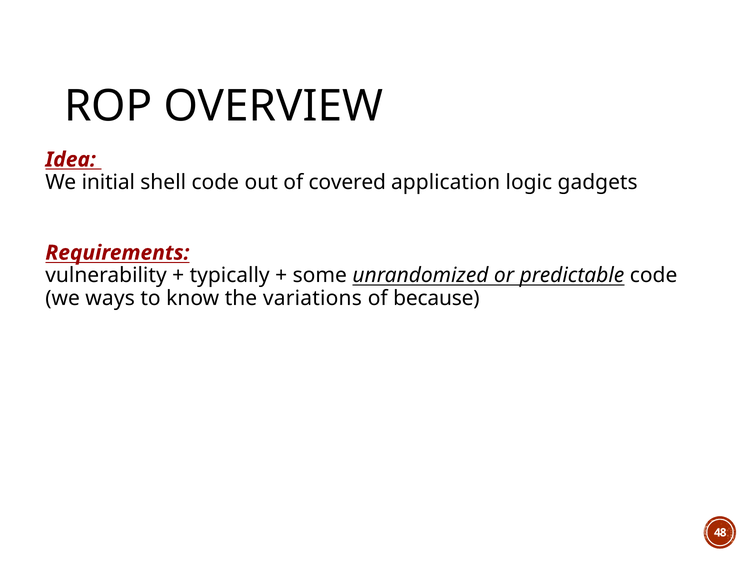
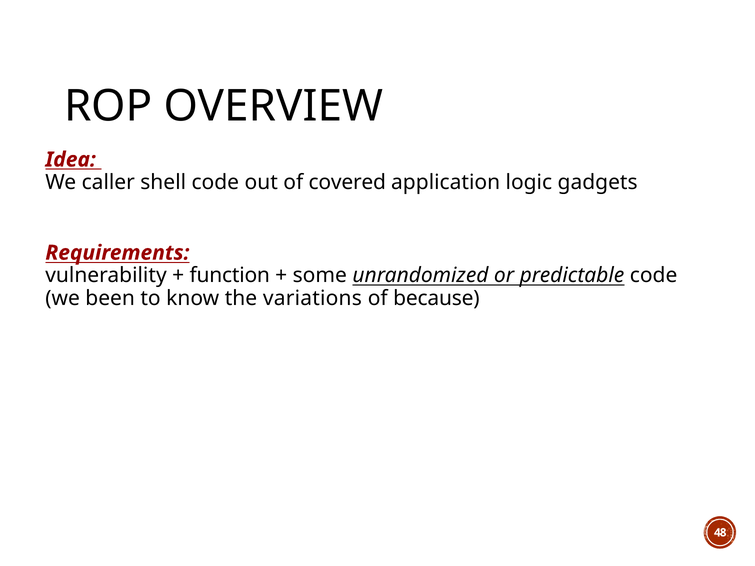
initial: initial -> caller
typically: typically -> function
ways: ways -> been
